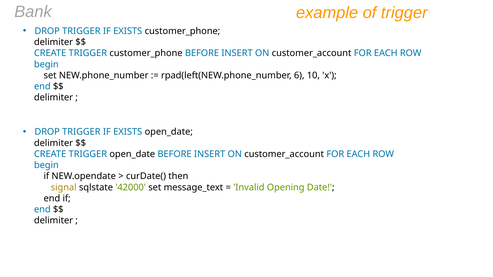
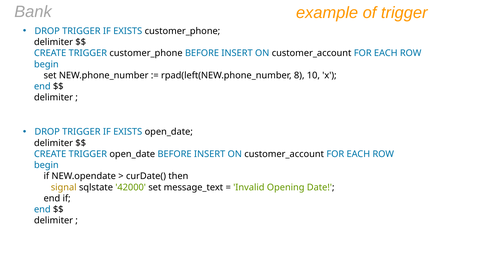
6: 6 -> 8
